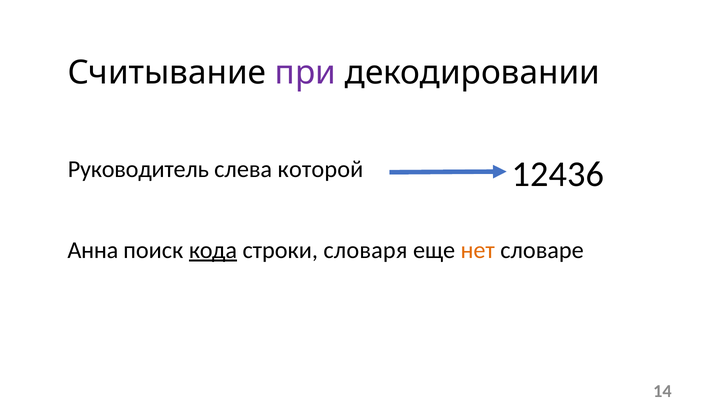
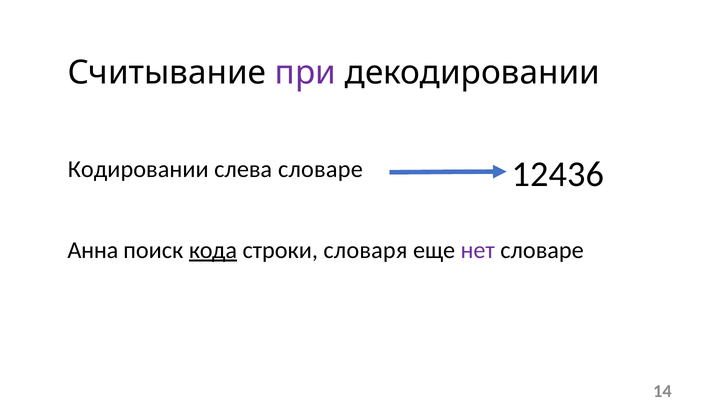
Руководитель: Руководитель -> Кодировании
слева которой: которой -> словаре
нет colour: orange -> purple
